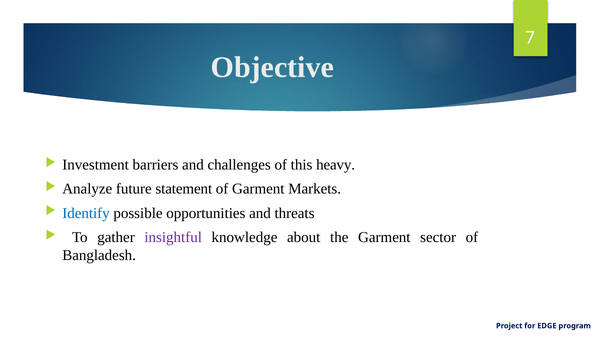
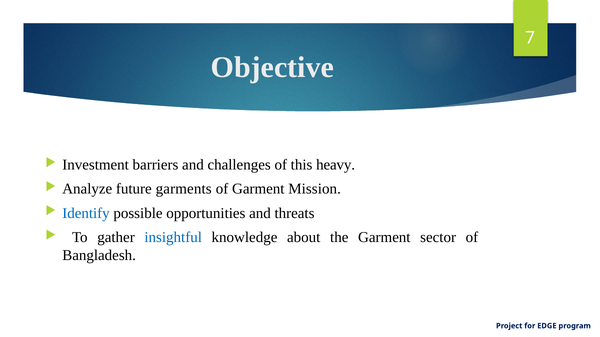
statement: statement -> garments
Markets: Markets -> Mission
insightful colour: purple -> blue
